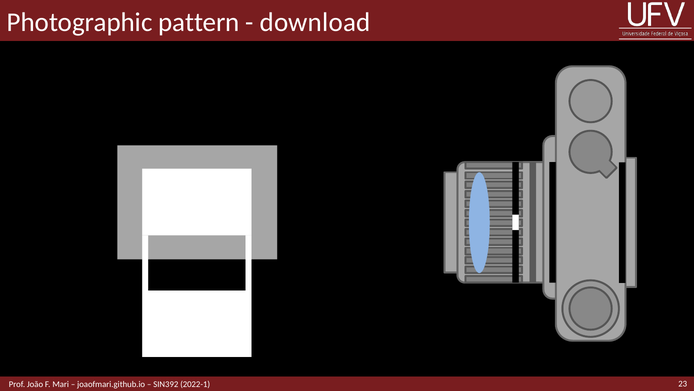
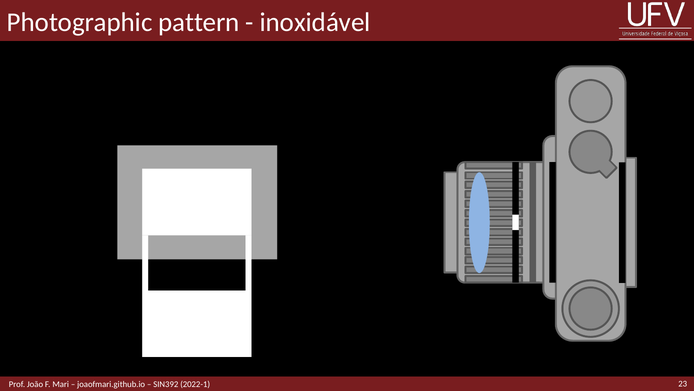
download: download -> inoxidável
